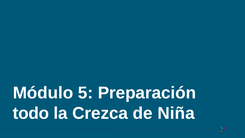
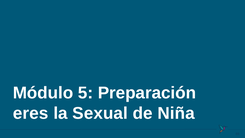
todo: todo -> eres
Crezca: Crezca -> Sexual
